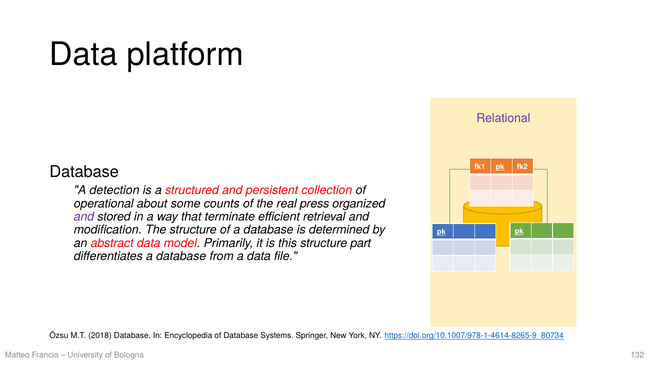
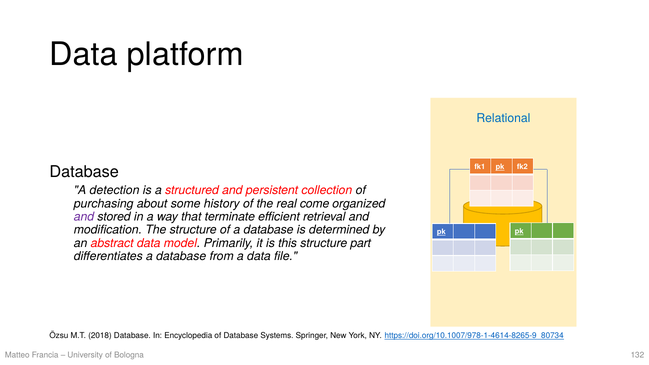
Relational colour: purple -> blue
operational: operational -> purchasing
counts: counts -> history
press: press -> come
